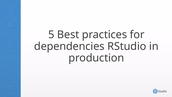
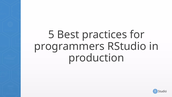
dependencies: dependencies -> programmers
